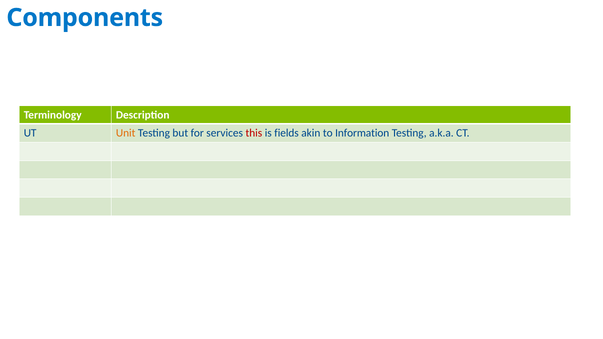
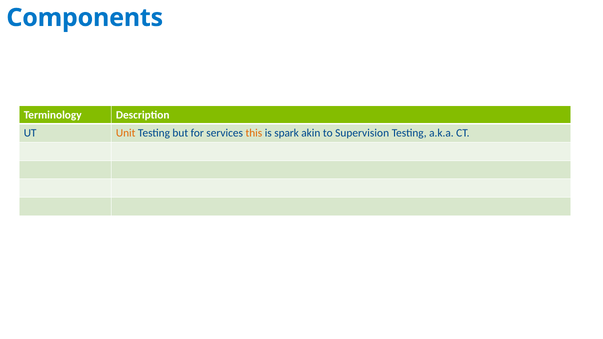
this colour: red -> orange
fields: fields -> spark
Information: Information -> Supervision
